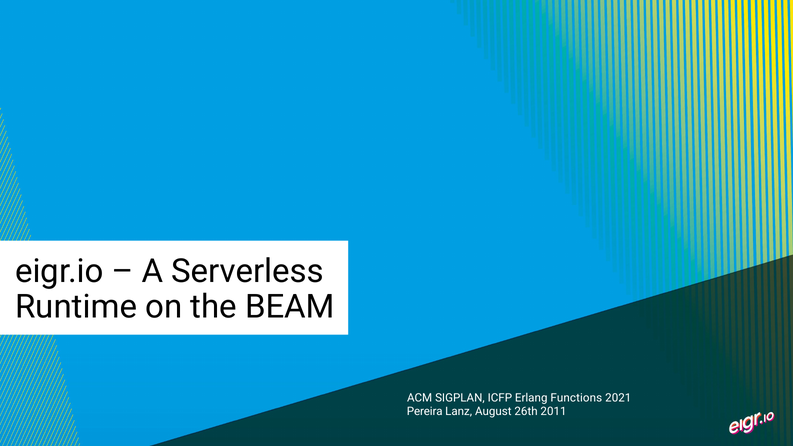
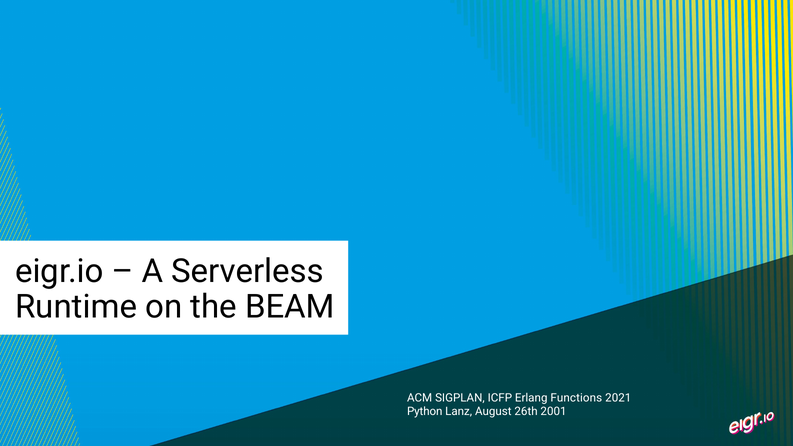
Pereira: Pereira -> Python
2011: 2011 -> 2001
